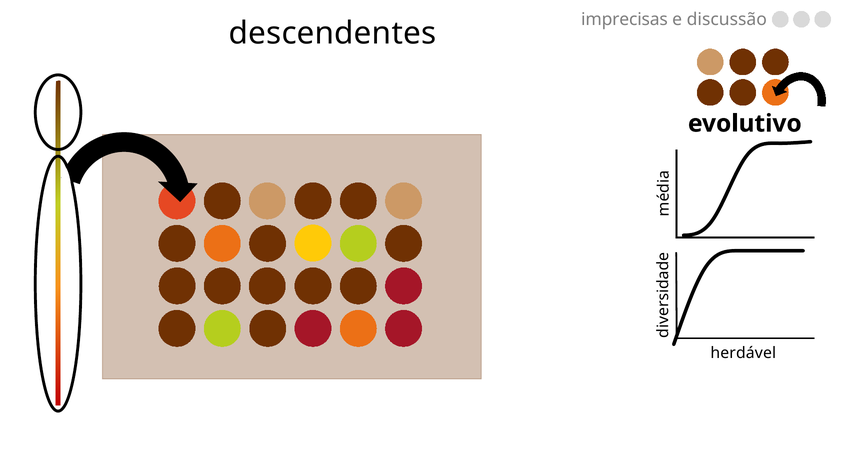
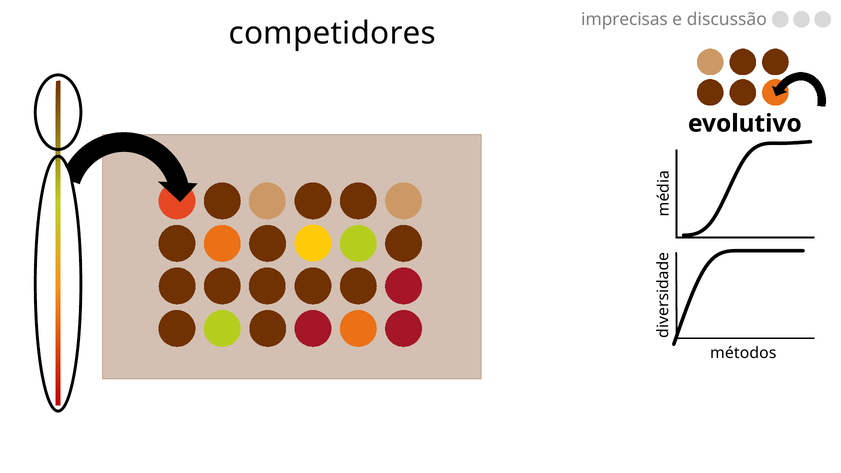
descendentes: descendentes -> competidores
herdável: herdável -> métodos
